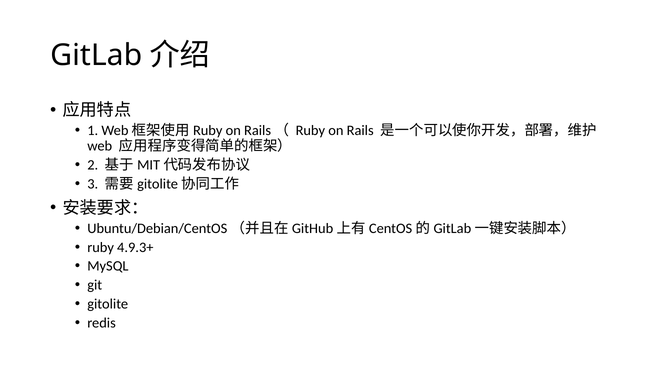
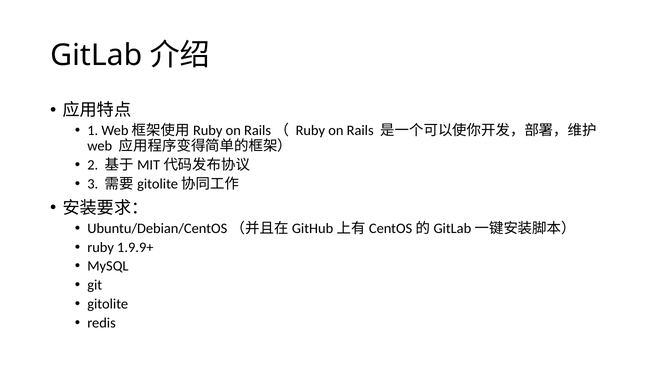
4.9.3+: 4.9.3+ -> 1.9.9+
